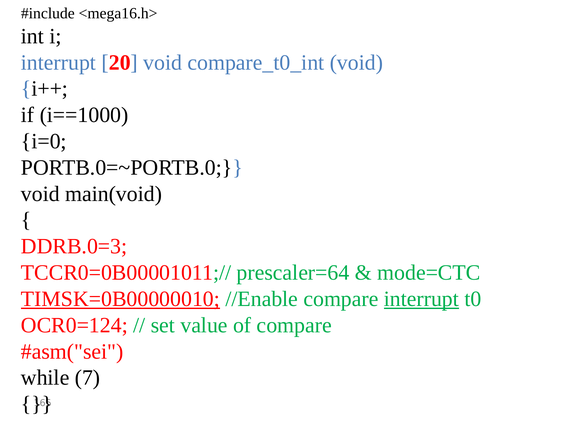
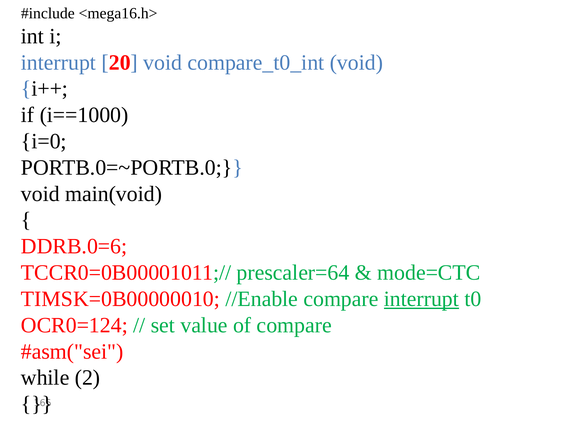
DDRB.0=3: DDRB.0=3 -> DDRB.0=6
TIMSK=0B00000010 underline: present -> none
7: 7 -> 2
